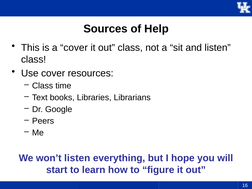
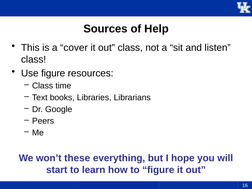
Use cover: cover -> figure
won’t listen: listen -> these
